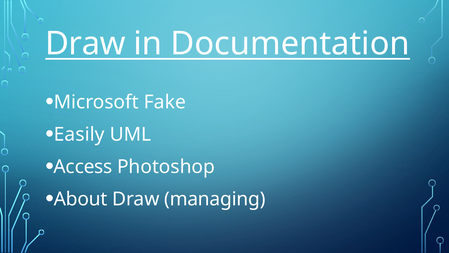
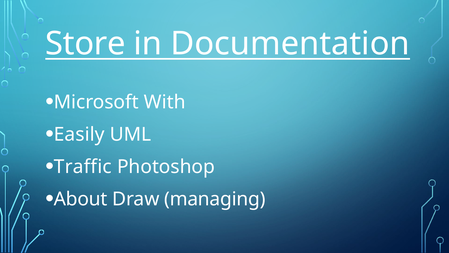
Draw at (85, 44): Draw -> Store
Fake: Fake -> With
Access: Access -> Traffic
